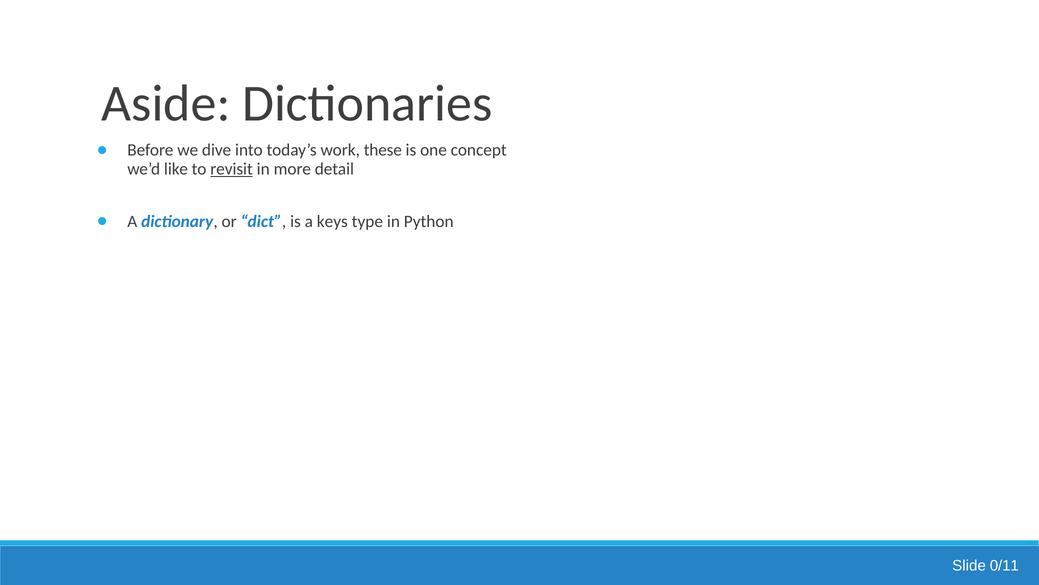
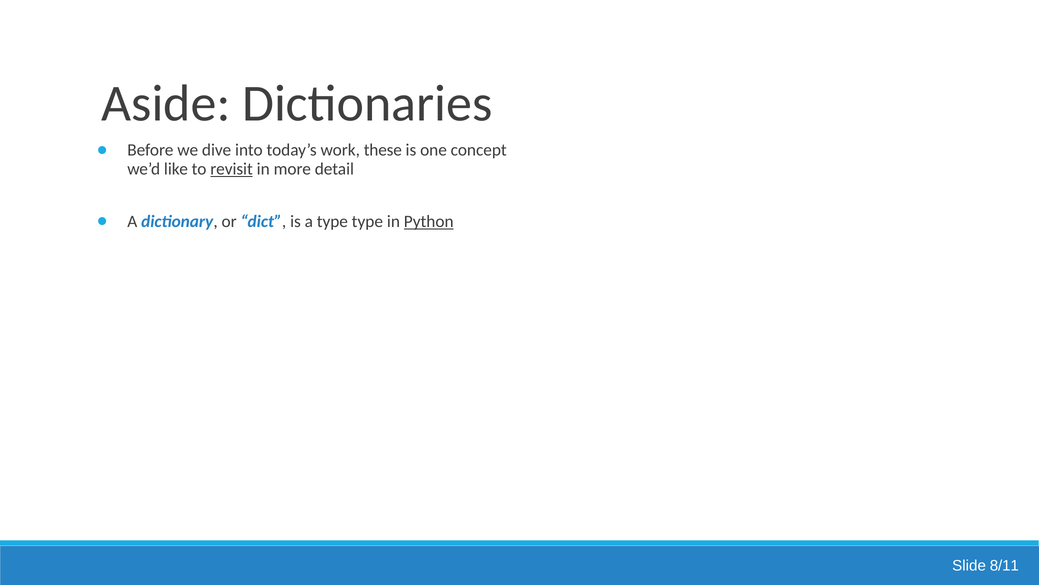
a keys: keys -> type
Python underline: none -> present
0/11: 0/11 -> 8/11
